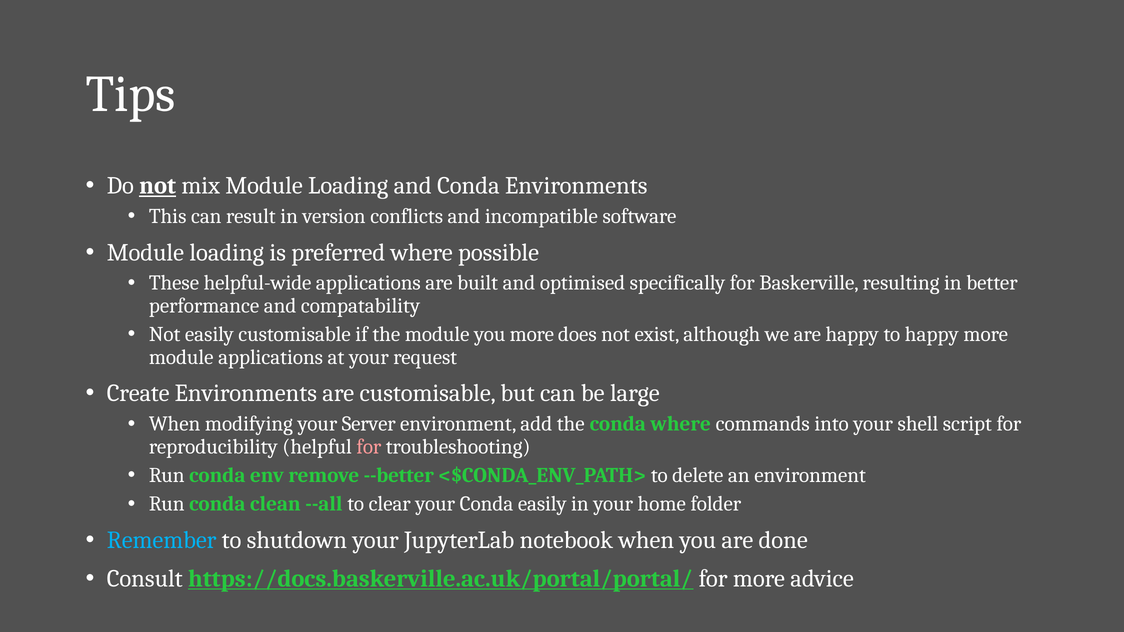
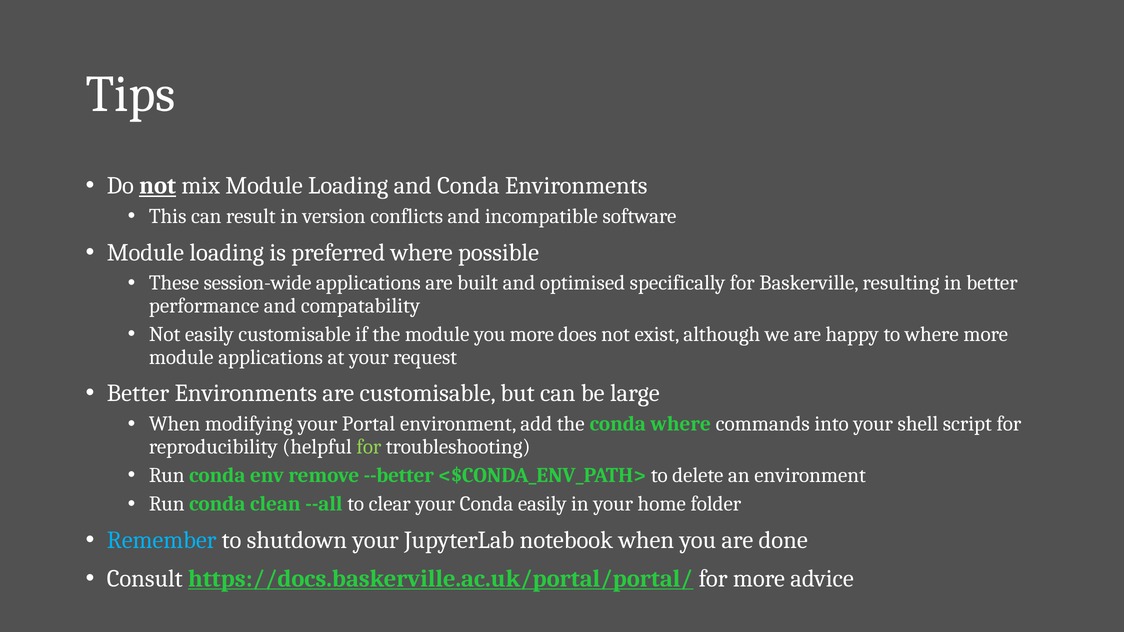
helpful-wide: helpful-wide -> session-wide
to happy: happy -> where
Create at (138, 394): Create -> Better
Server: Server -> Portal
for at (369, 447) colour: pink -> light green
